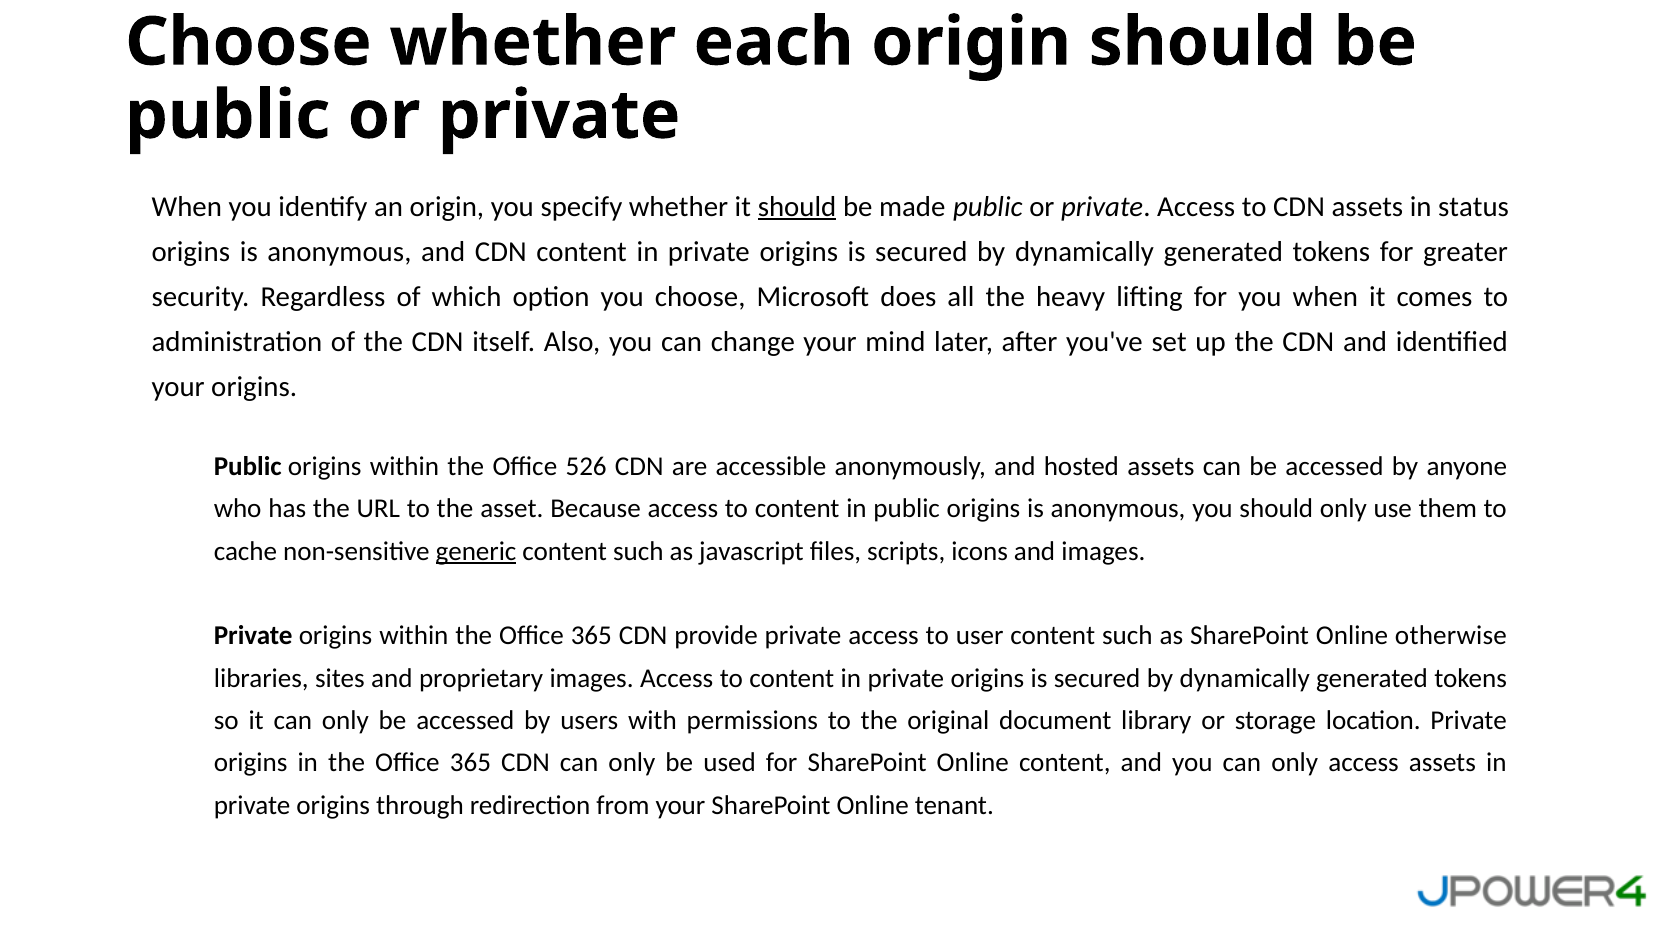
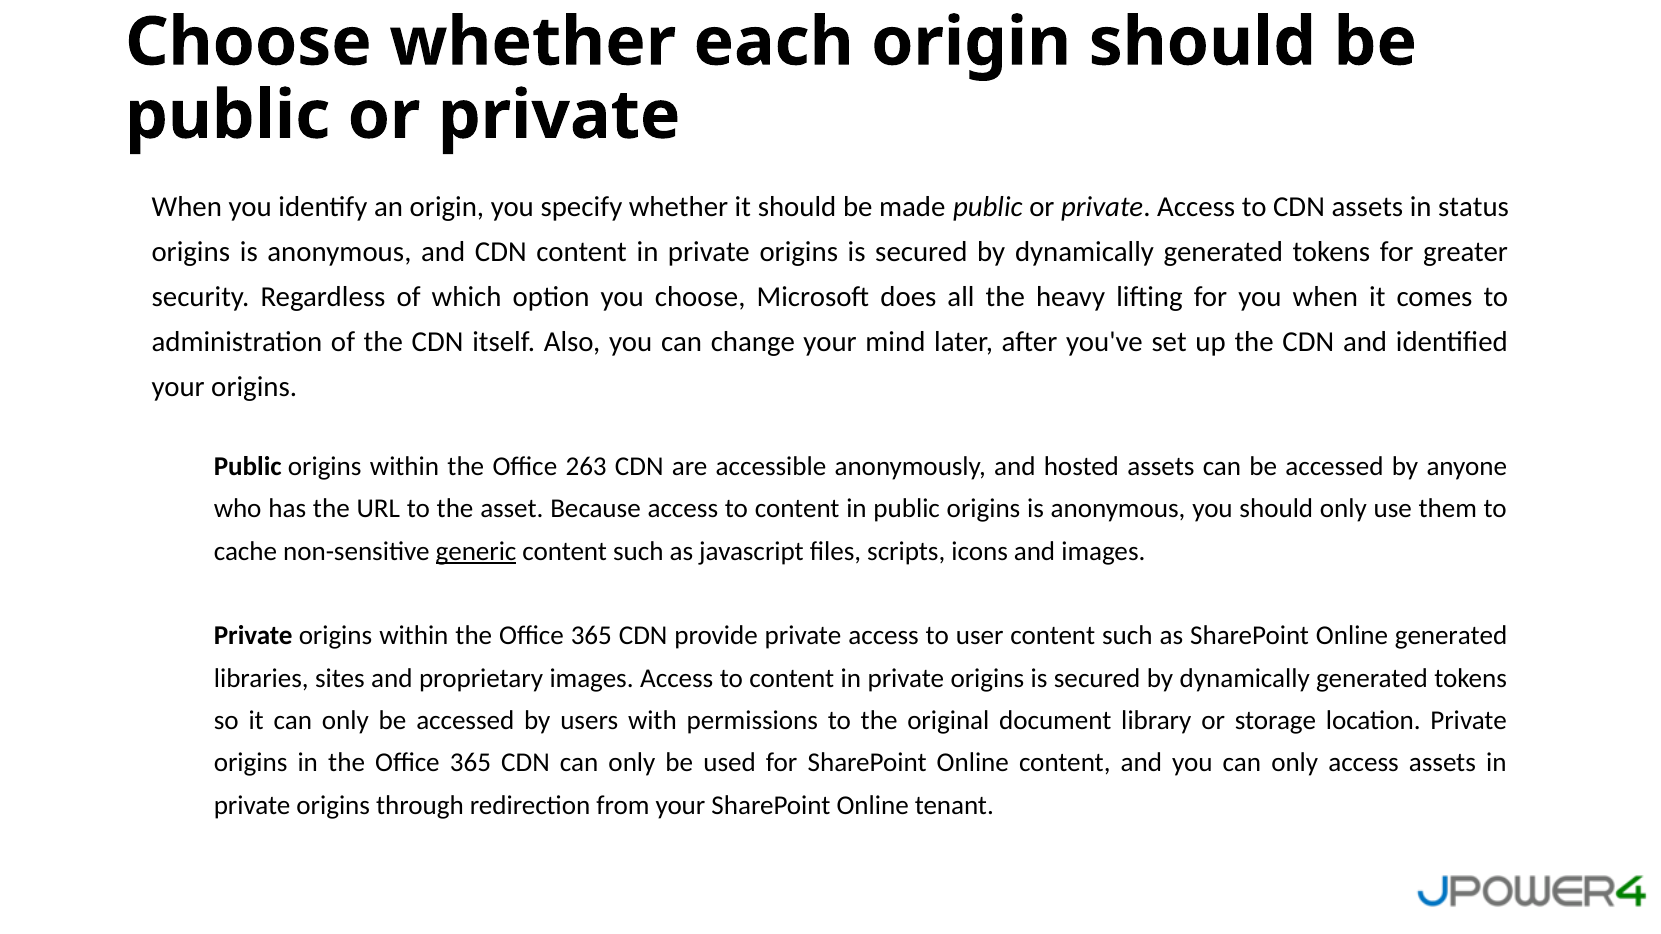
should at (797, 207) underline: present -> none
526: 526 -> 263
Online otherwise: otherwise -> generated
